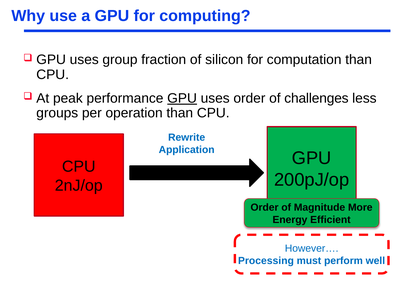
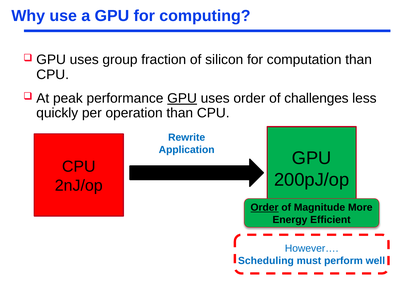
groups: groups -> quickly
Order at (265, 208) underline: none -> present
Processing: Processing -> Scheduling
